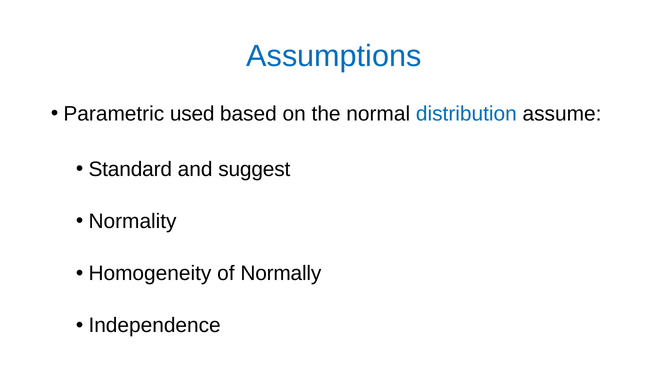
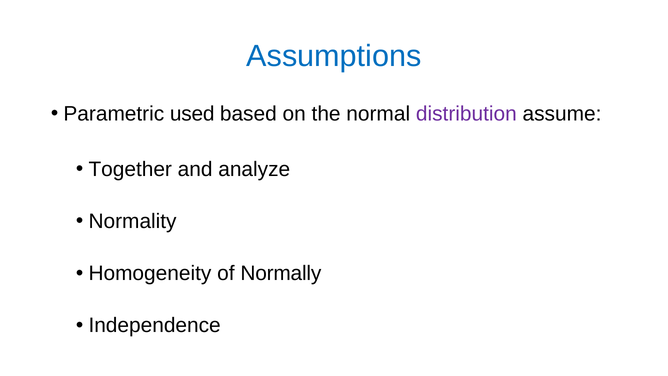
distribution colour: blue -> purple
Standard: Standard -> Together
suggest: suggest -> analyze
